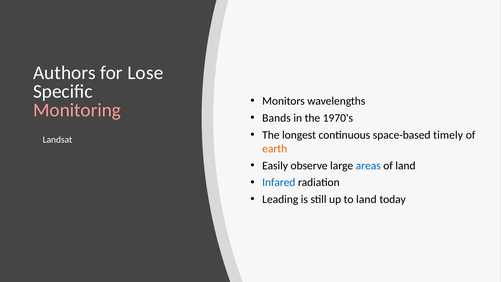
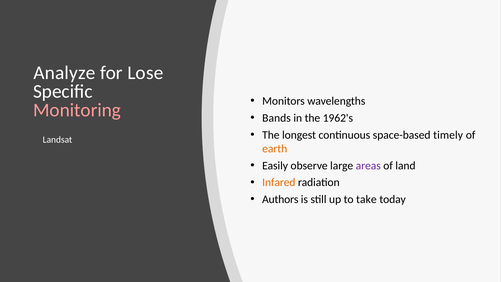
Authors: Authors -> Analyze
1970's: 1970's -> 1962's
areas colour: blue -> purple
Infared colour: blue -> orange
Leading: Leading -> Authors
to land: land -> take
